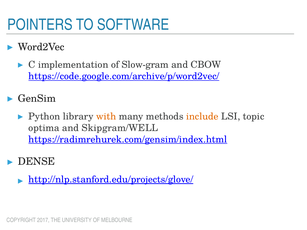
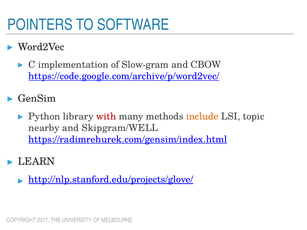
with colour: orange -> red
optima: optima -> nearby
DENSE: DENSE -> LEARN
